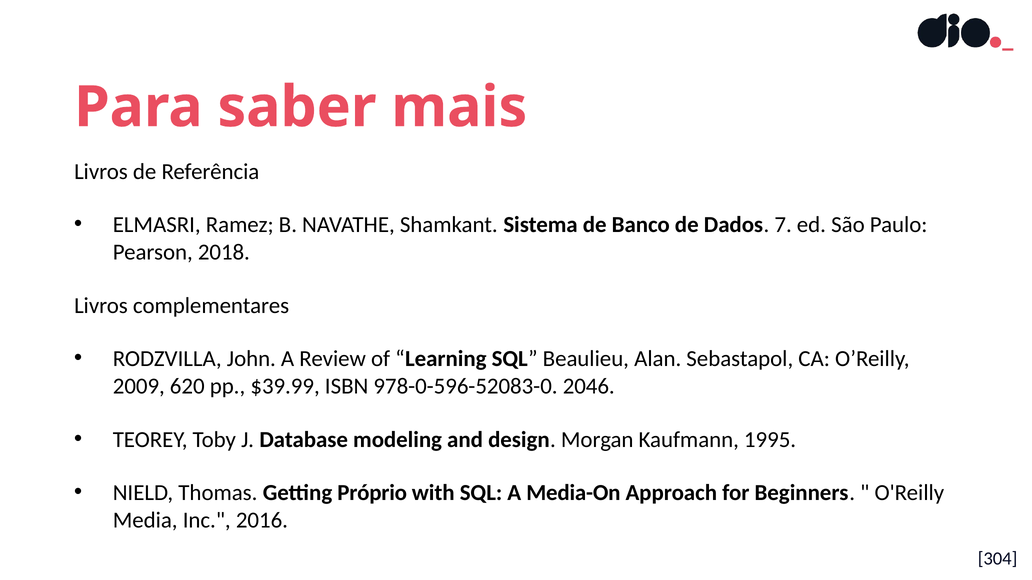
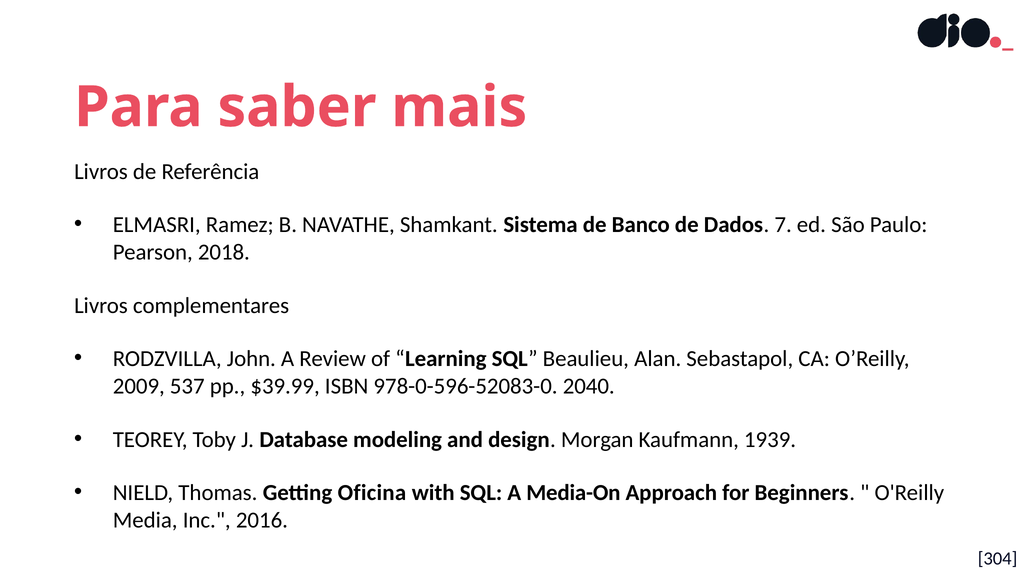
620: 620 -> 537
2046: 2046 -> 2040
1995: 1995 -> 1939
Próprio: Próprio -> Oficina
